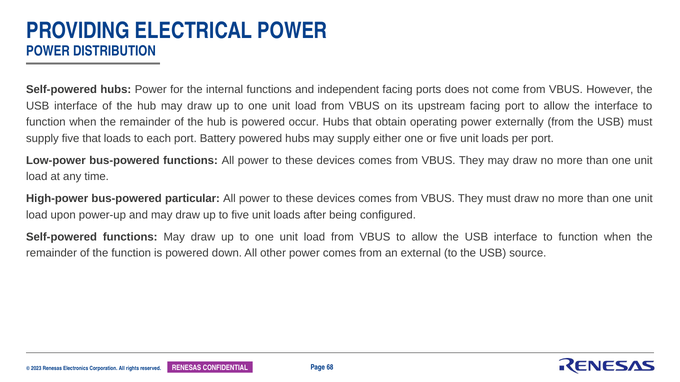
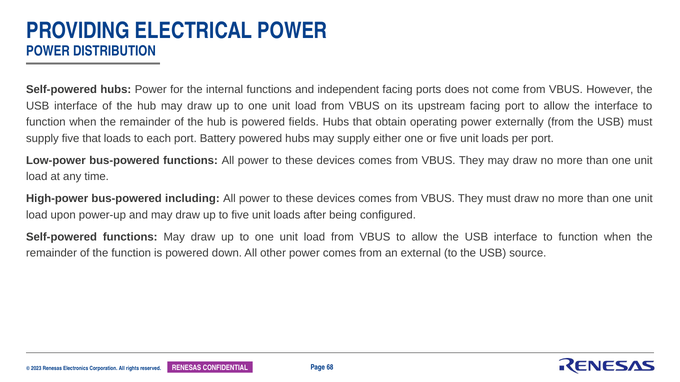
occur: occur -> fields
particular: particular -> including
